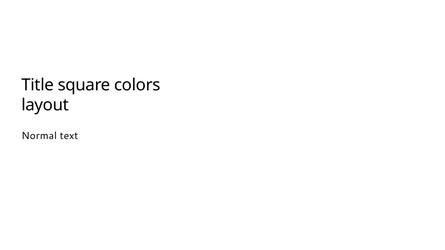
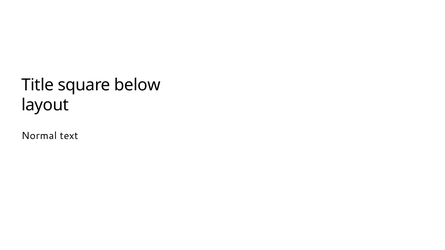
colors: colors -> below
